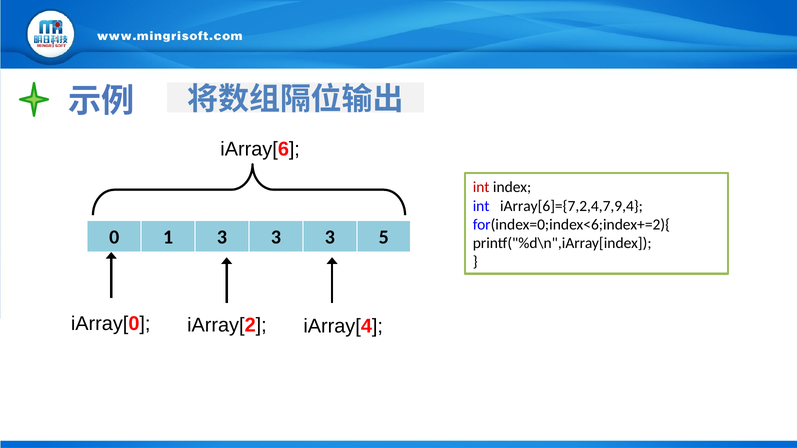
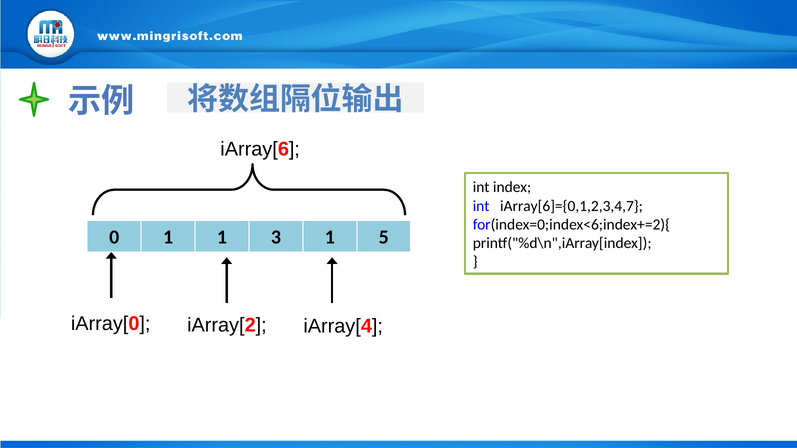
int at (481, 187) colour: red -> black
iArray[6]={7,2,4,7,9,4: iArray[6]={7,2,4,7,9,4 -> iArray[6]={0,1,2,3,4,7
1 3: 3 -> 1
3 at (330, 237): 3 -> 1
